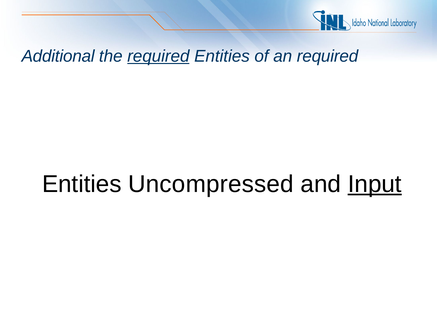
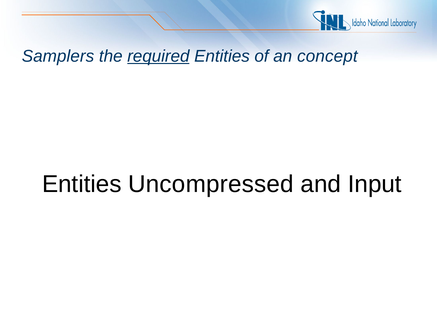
Additional: Additional -> Samplers
an required: required -> concept
Input underline: present -> none
